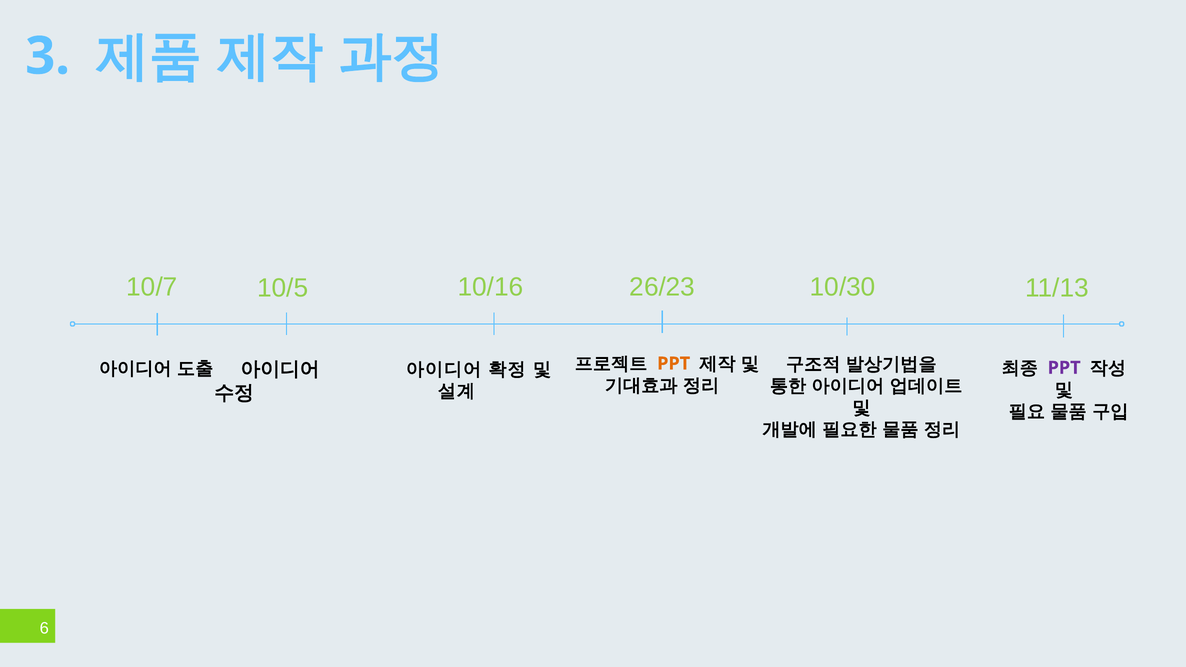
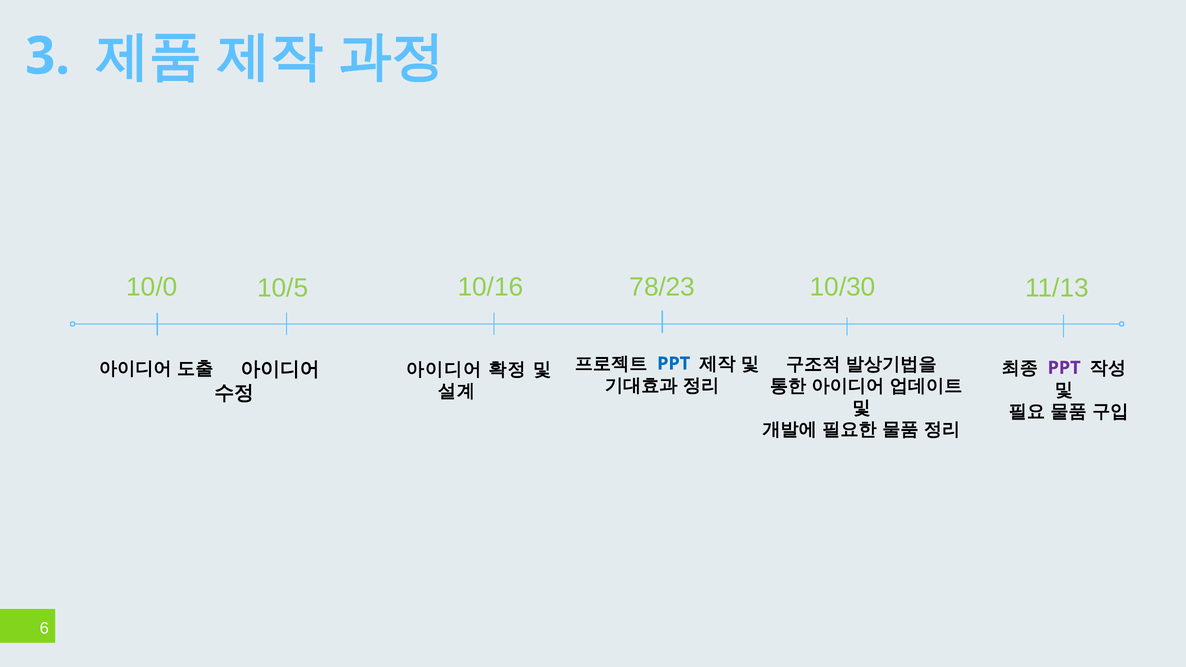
10/7: 10/7 -> 10/0
26/23: 26/23 -> 78/23
PPT at (674, 364) colour: orange -> blue
